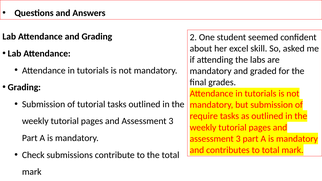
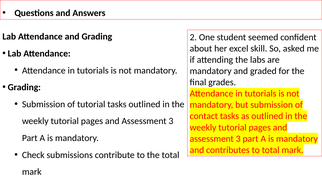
require: require -> contact
